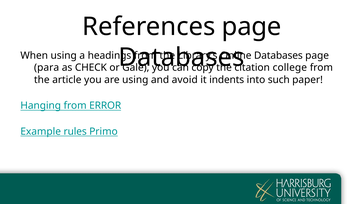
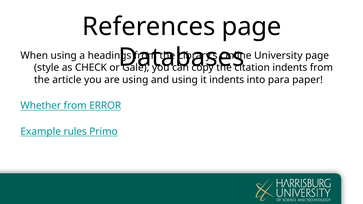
Databases at (278, 56): Databases -> University
para: para -> style
citation college: college -> indents
and avoid: avoid -> using
such: such -> para
Hanging: Hanging -> Whether
